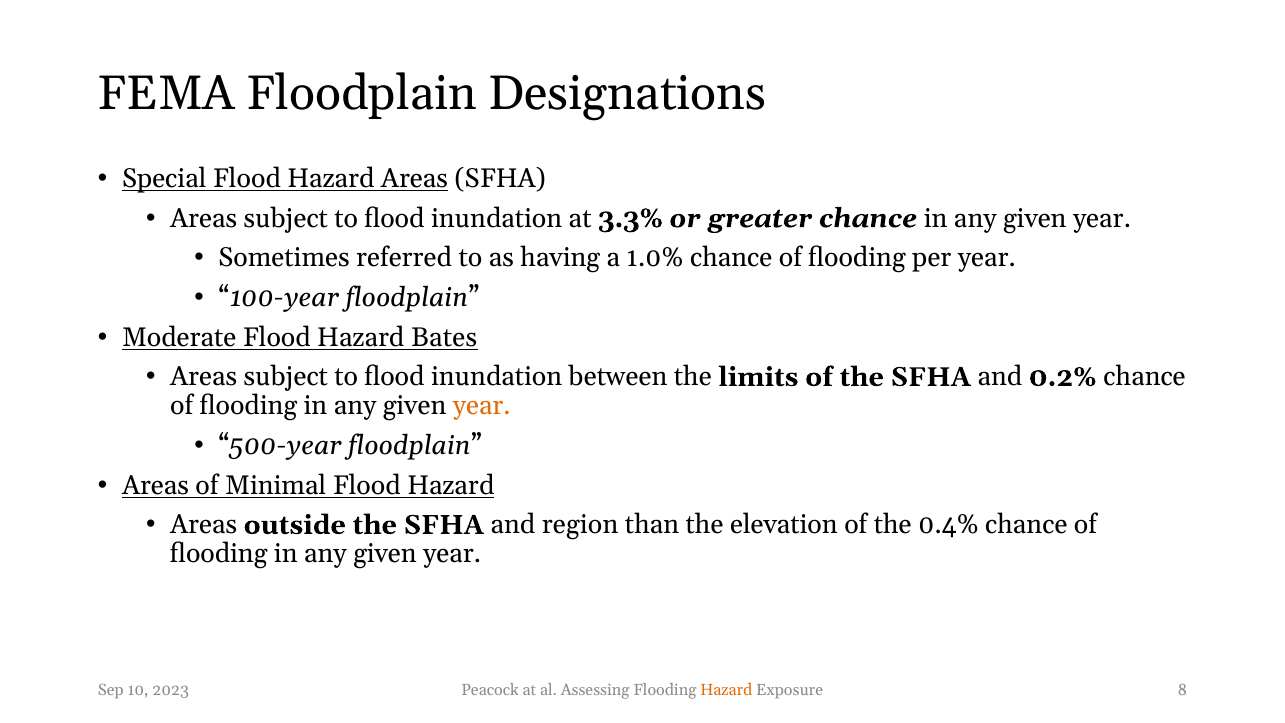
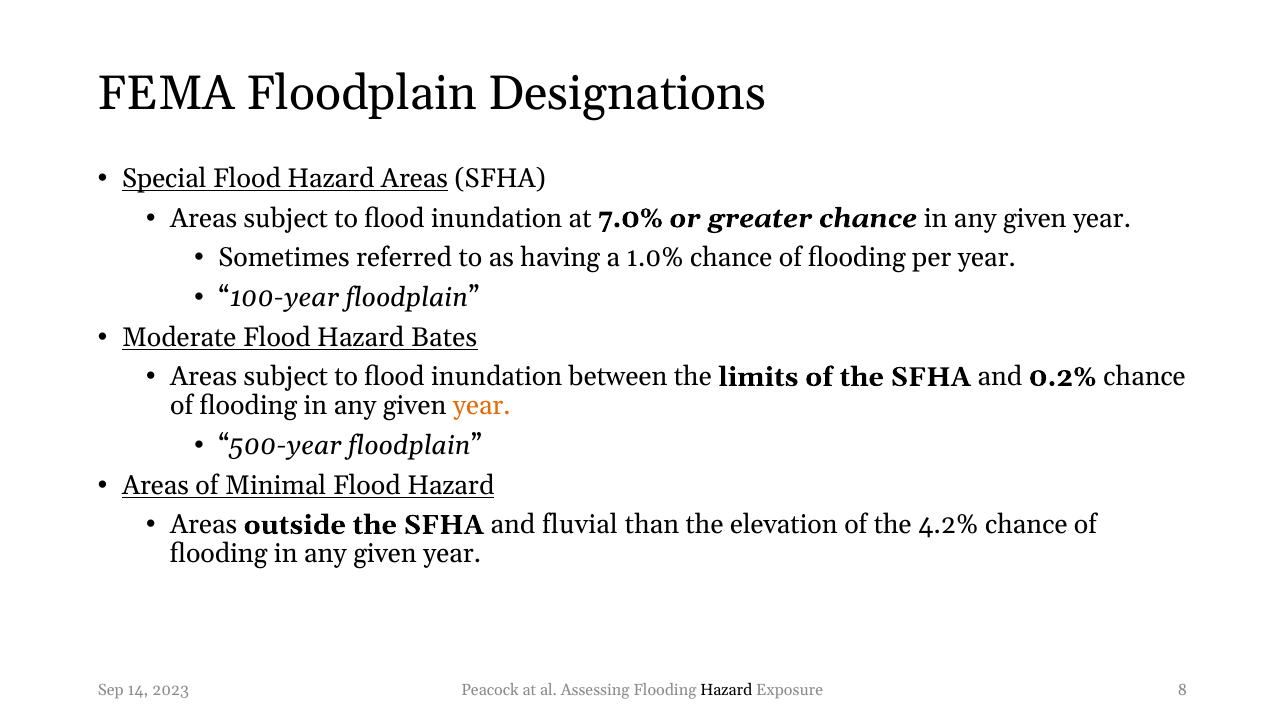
3.3%: 3.3% -> 7.0%
region: region -> fluvial
0.4%: 0.4% -> 4.2%
Hazard at (726, 690) colour: orange -> black
10: 10 -> 14
